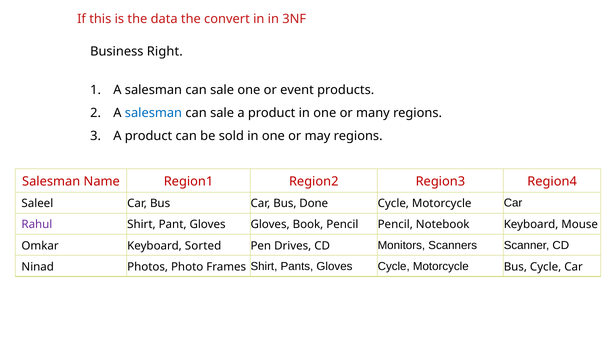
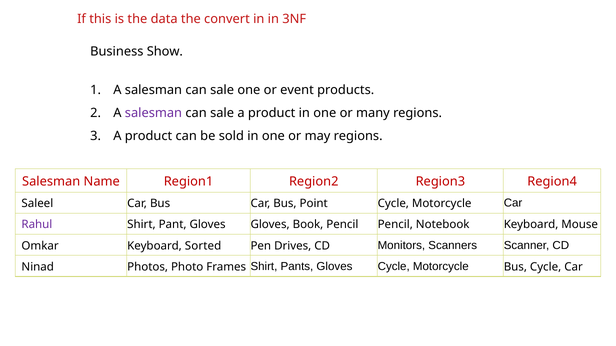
Right: Right -> Show
salesman at (153, 113) colour: blue -> purple
Done: Done -> Point
